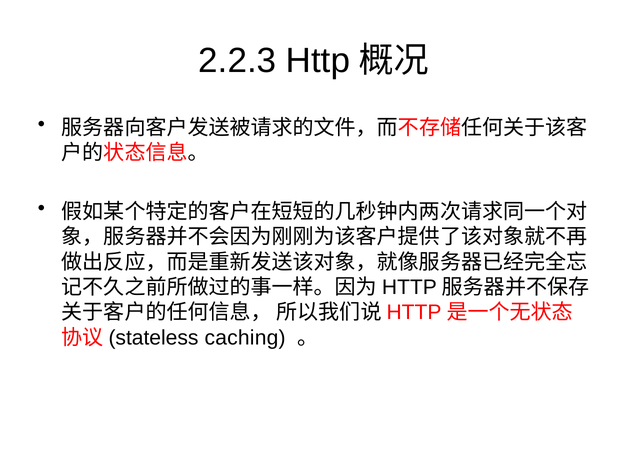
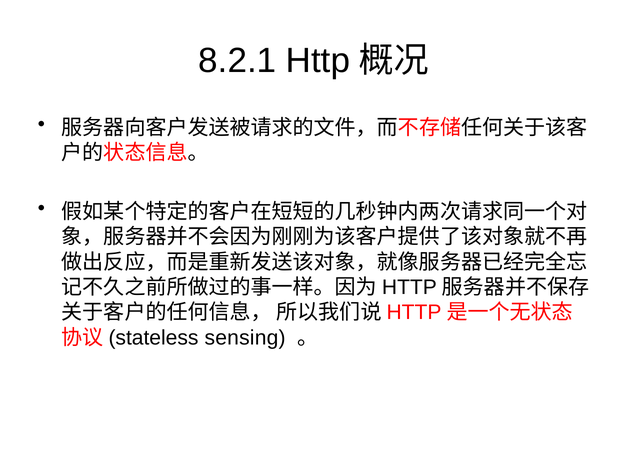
2.2.3: 2.2.3 -> 8.2.1
caching: caching -> sensing
